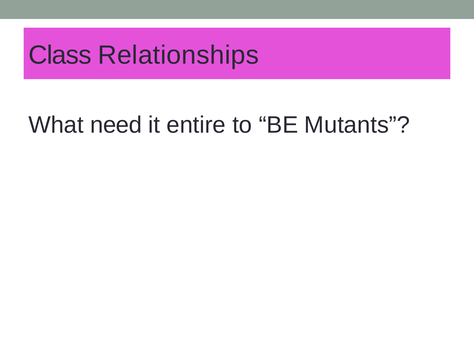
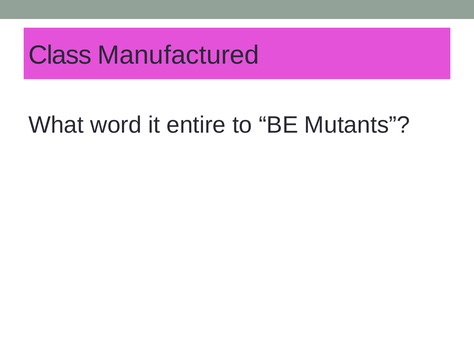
Relationships: Relationships -> Manufactured
need: need -> word
